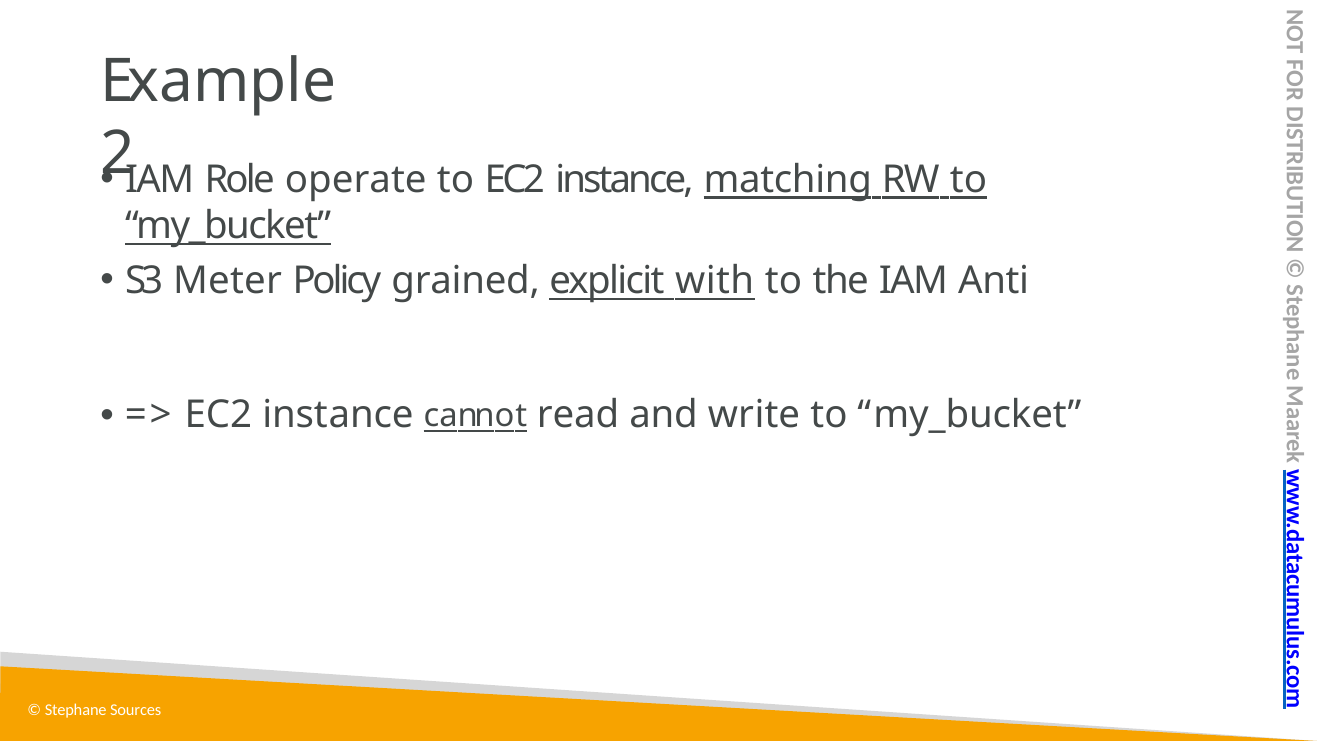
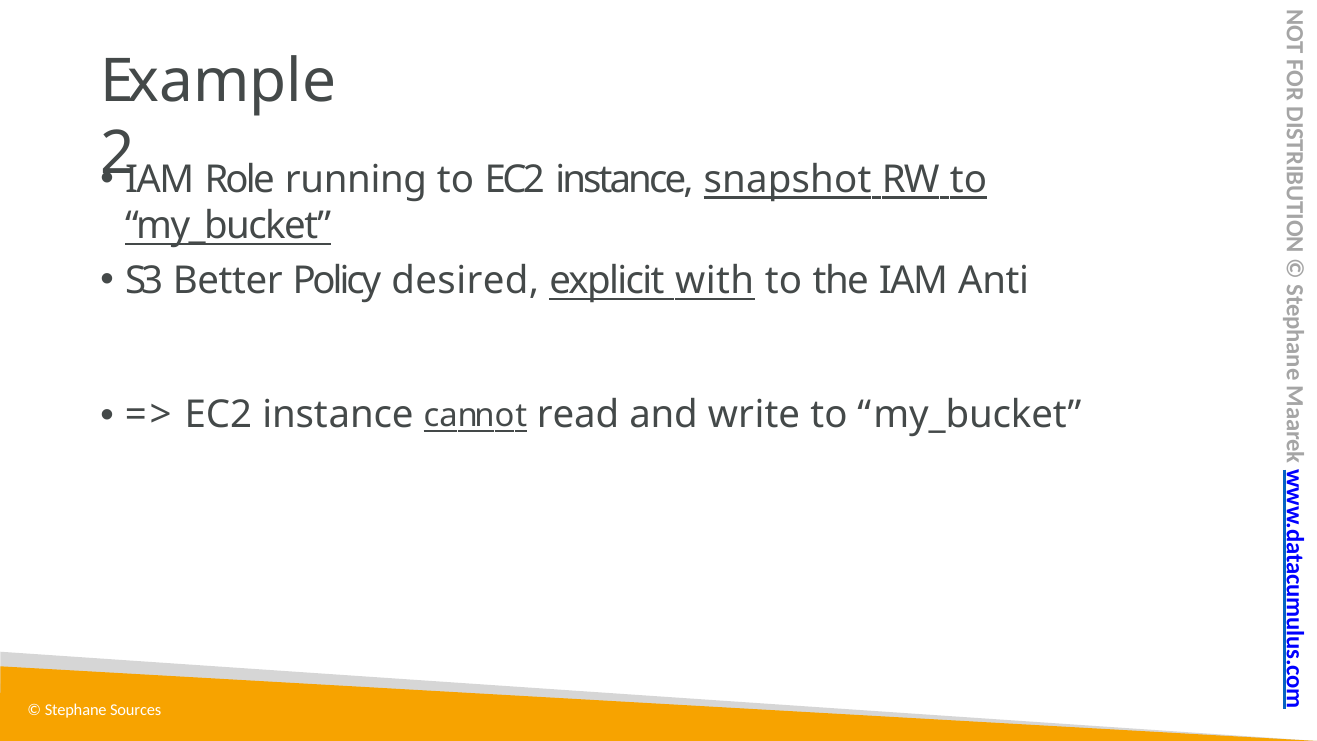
operate: operate -> running
matching: matching -> snapshot
Meter: Meter -> Better
grained: grained -> desired
